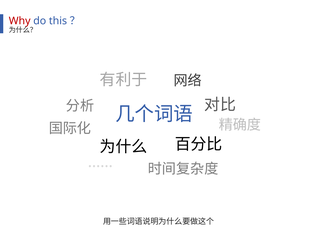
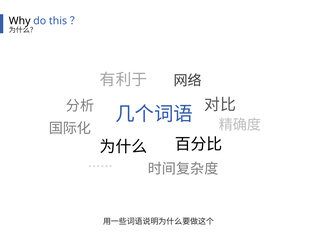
Why colour: red -> black
